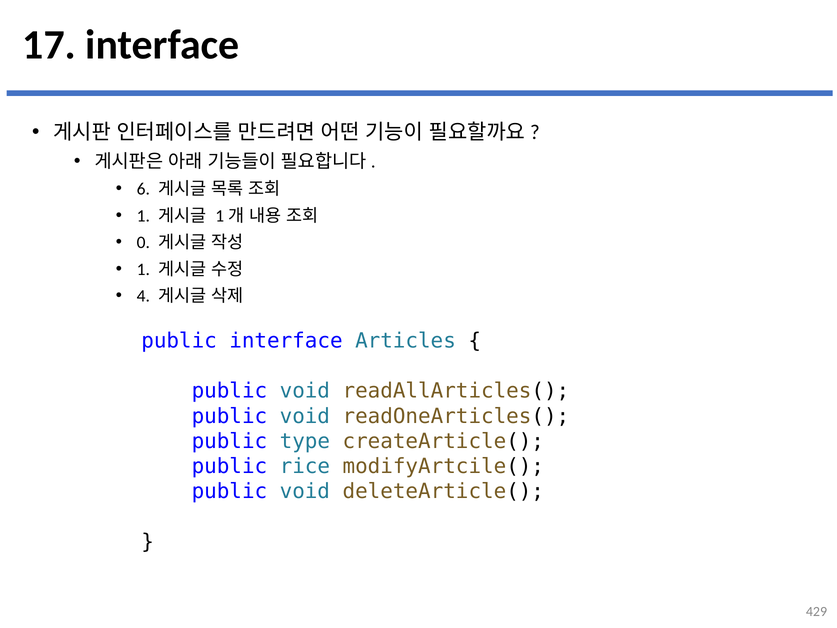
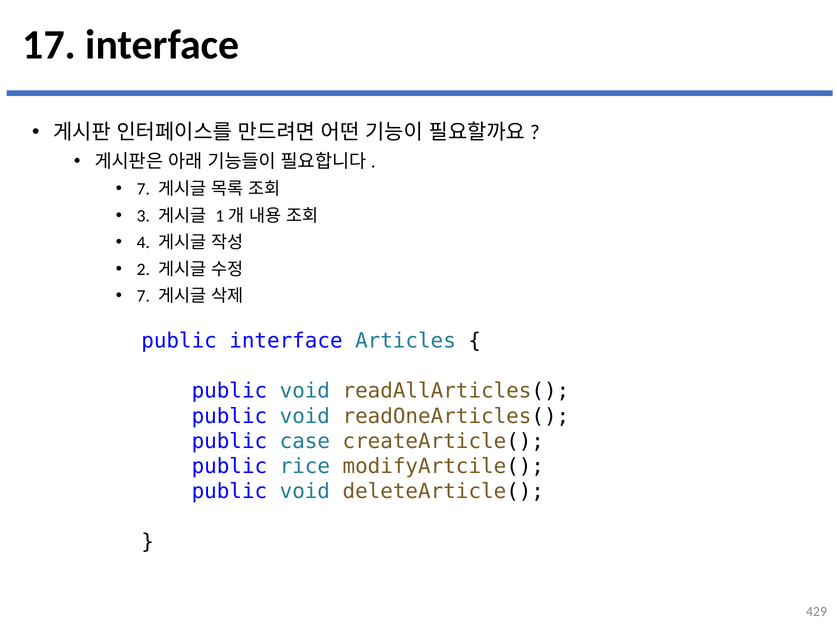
6 at (143, 189): 6 -> 7
1 at (143, 216): 1 -> 3
0: 0 -> 4
1 at (143, 269): 1 -> 2
4 at (143, 296): 4 -> 7
type: type -> case
